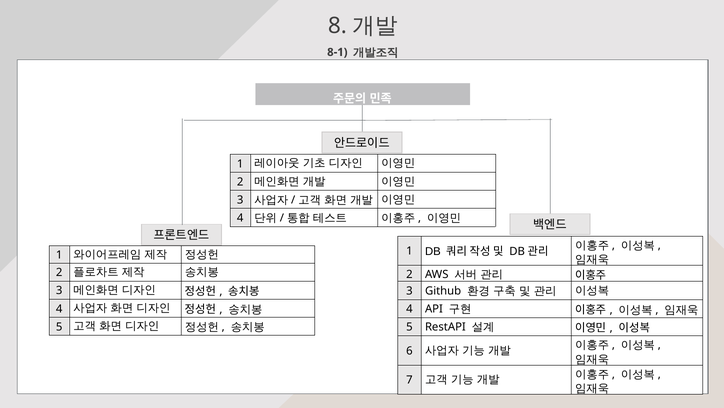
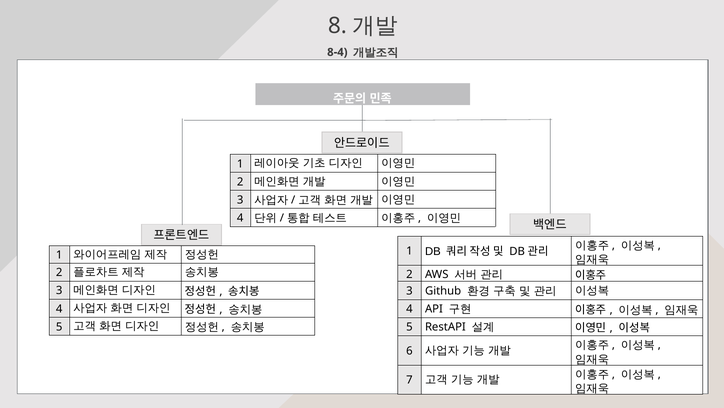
8-1: 8-1 -> 8-4
